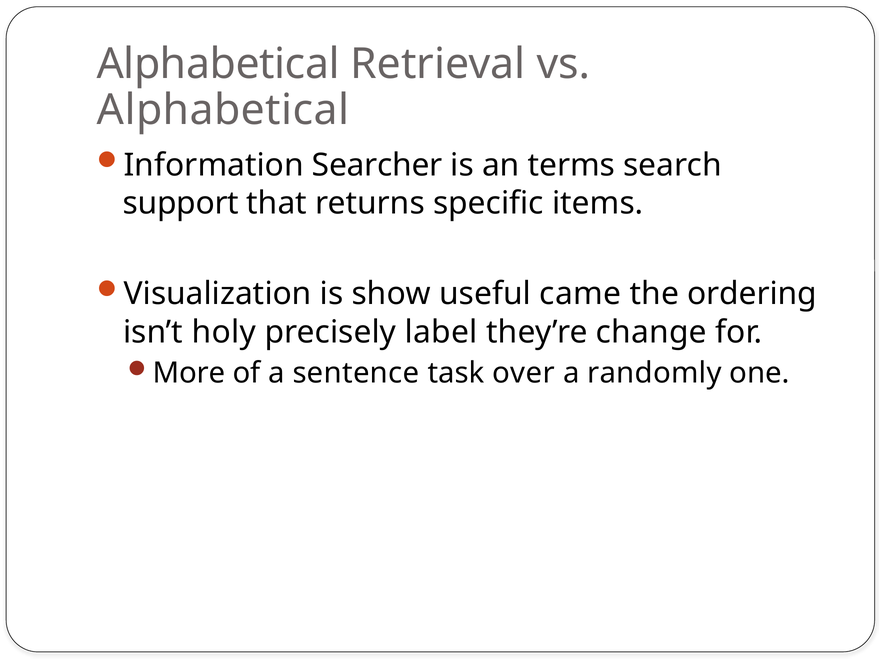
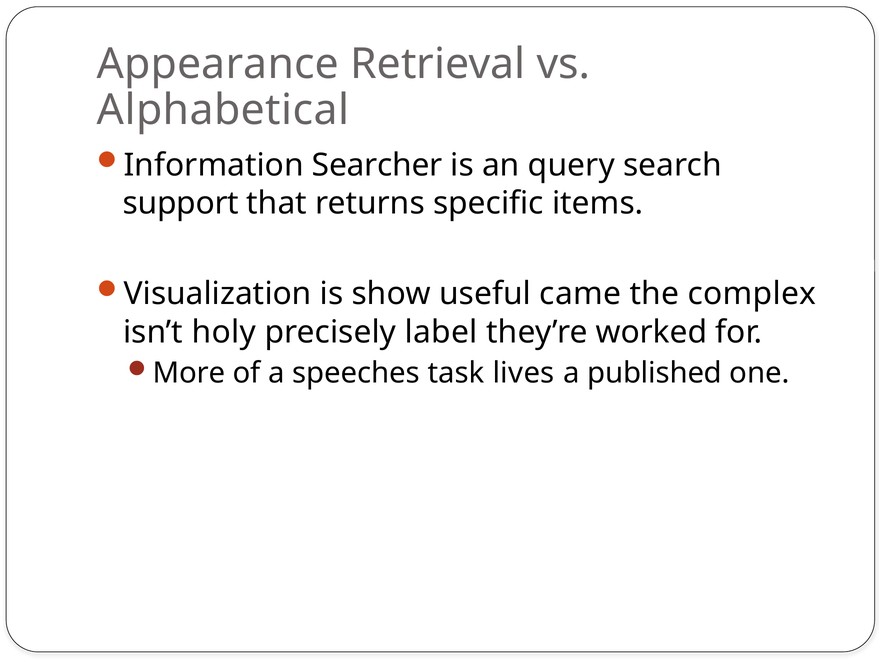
Alphabetical at (218, 64): Alphabetical -> Appearance
terms: terms -> query
ordering: ordering -> complex
change: change -> worked
sentence: sentence -> speeches
over: over -> lives
randomly: randomly -> published
